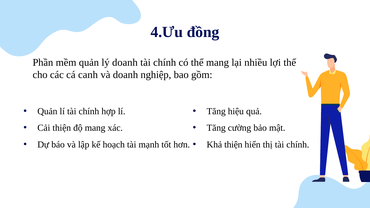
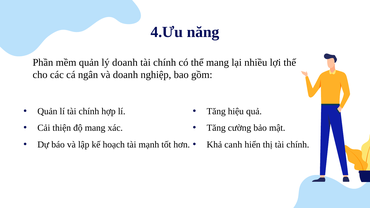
đồng: đồng -> năng
canh: canh -> ngân
Khả thiện: thiện -> canh
